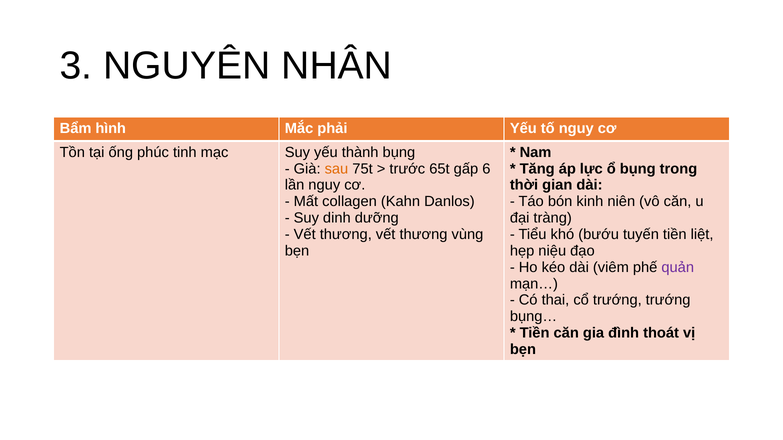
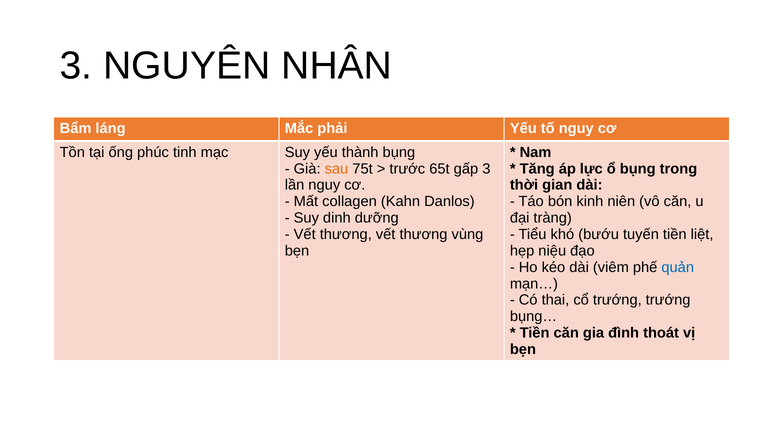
hình: hình -> láng
gấp 6: 6 -> 3
quản colour: purple -> blue
